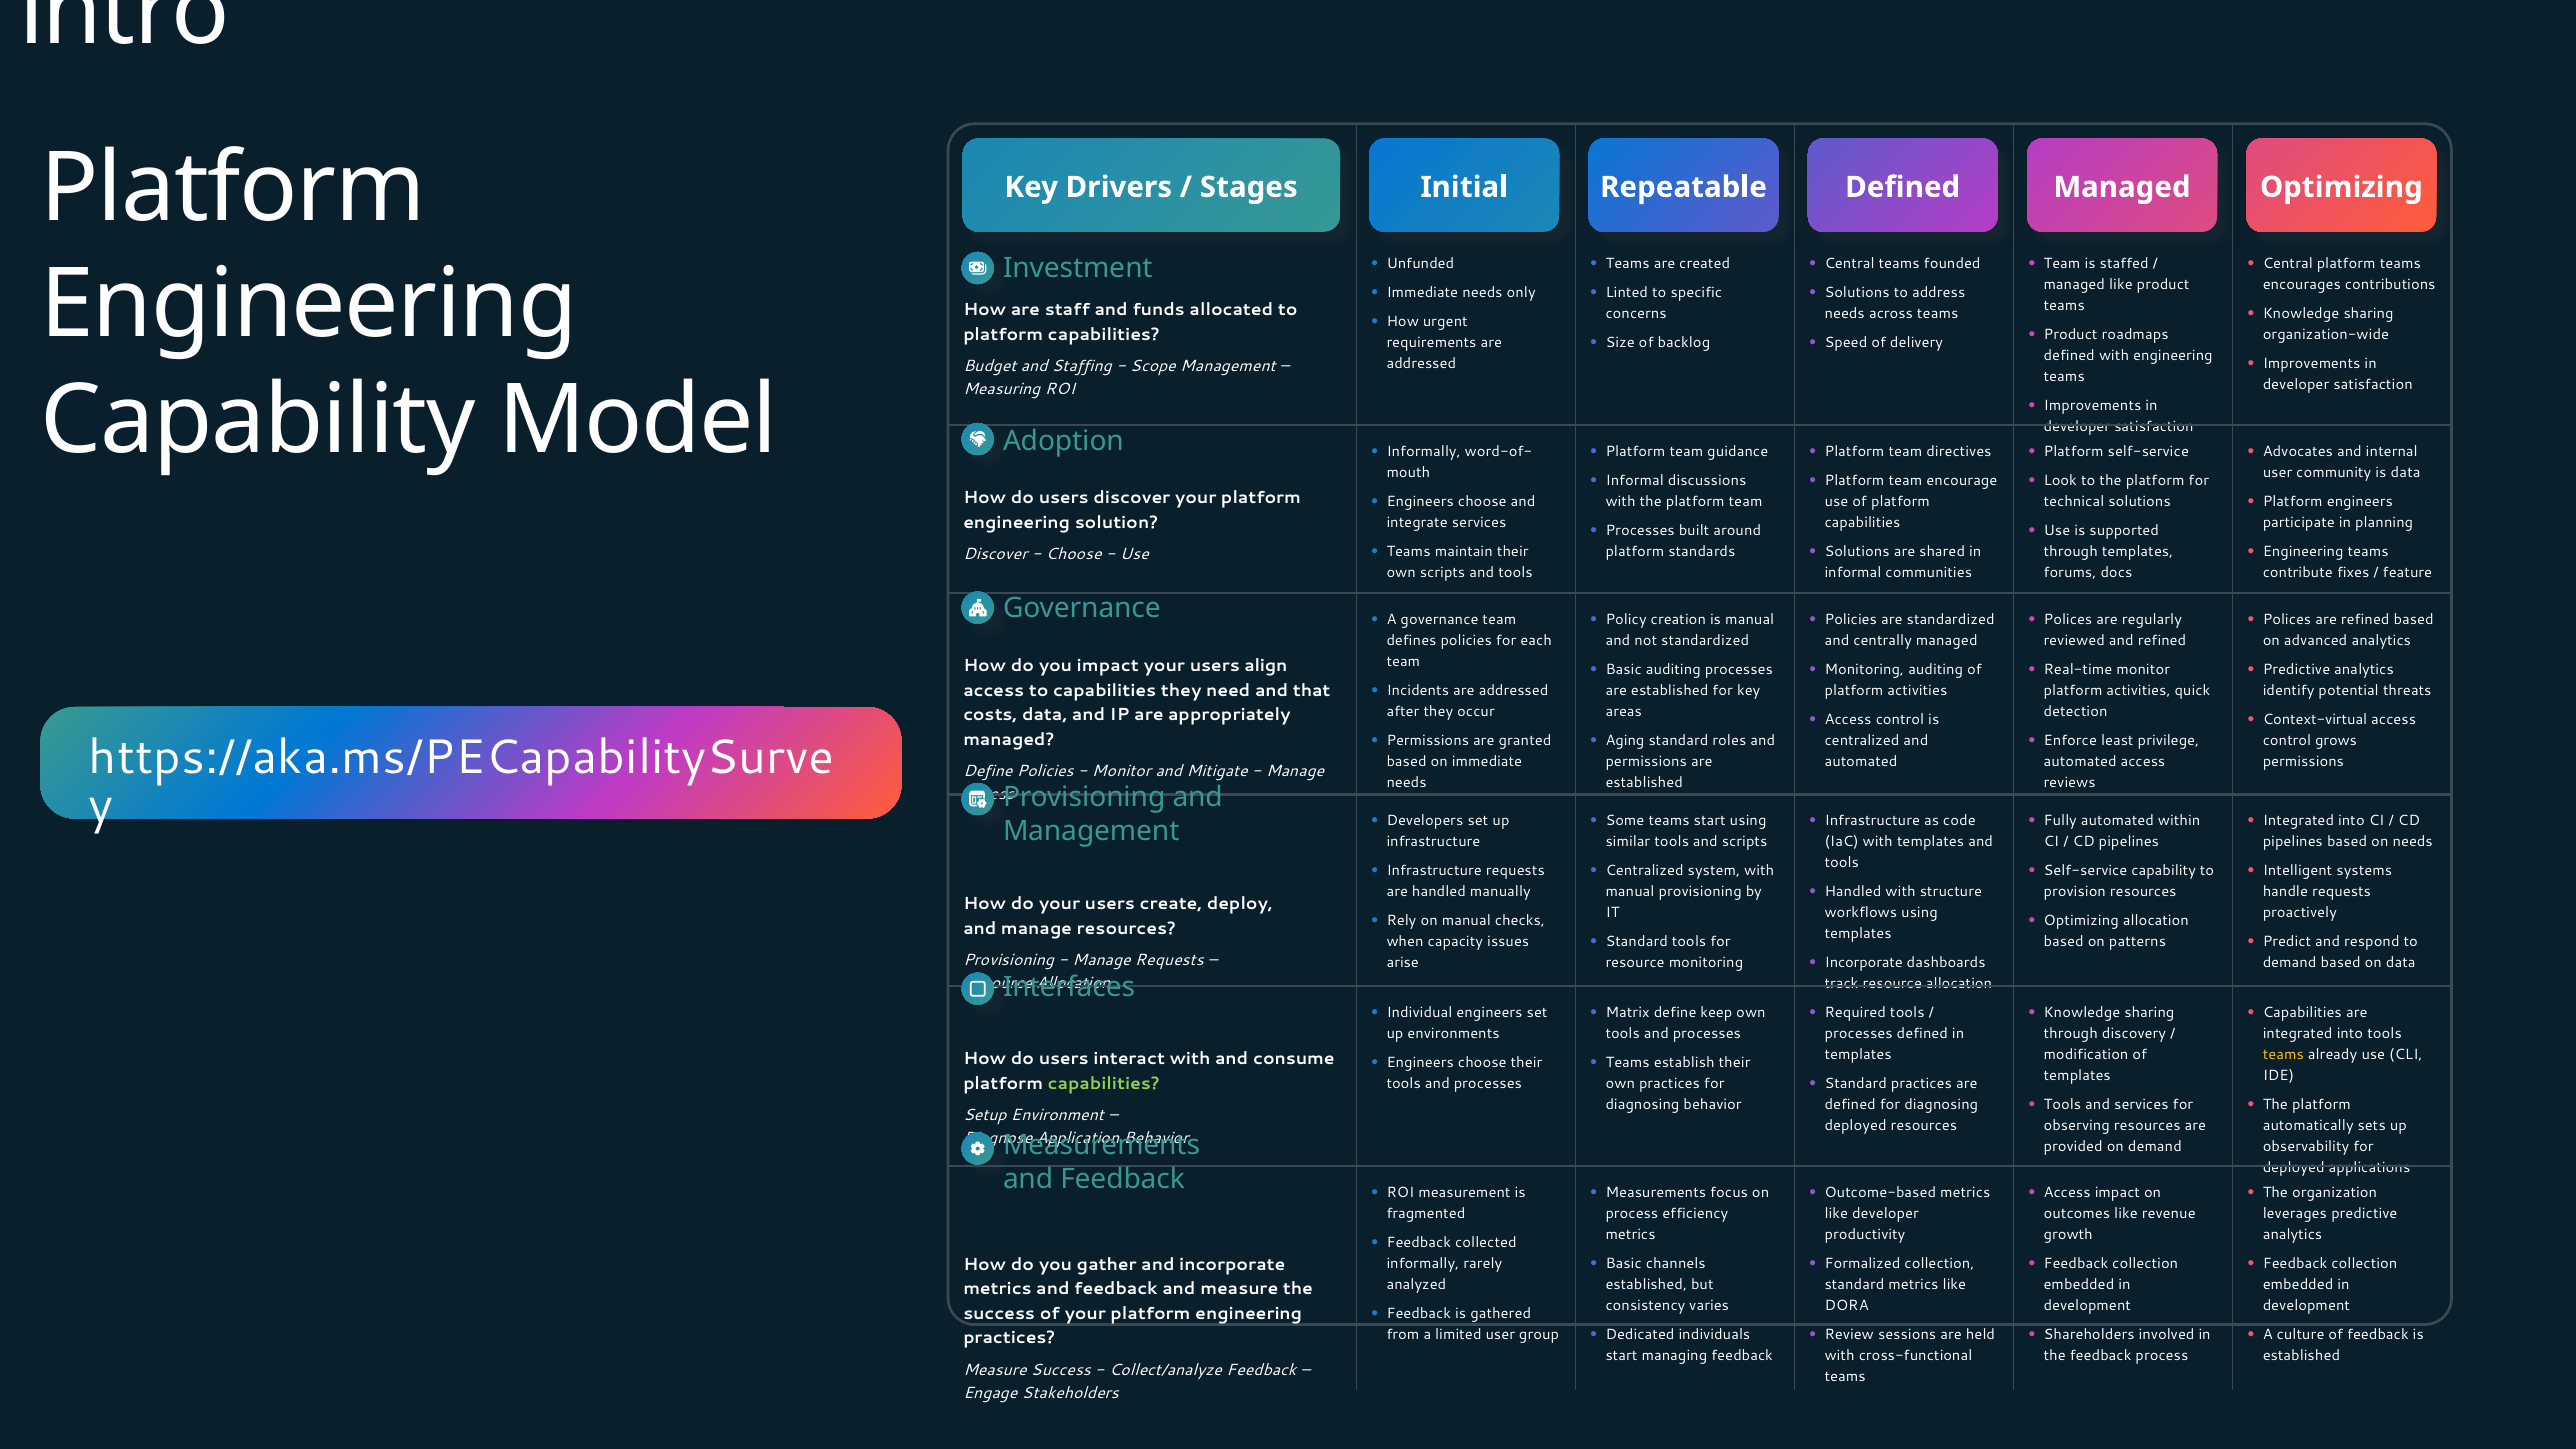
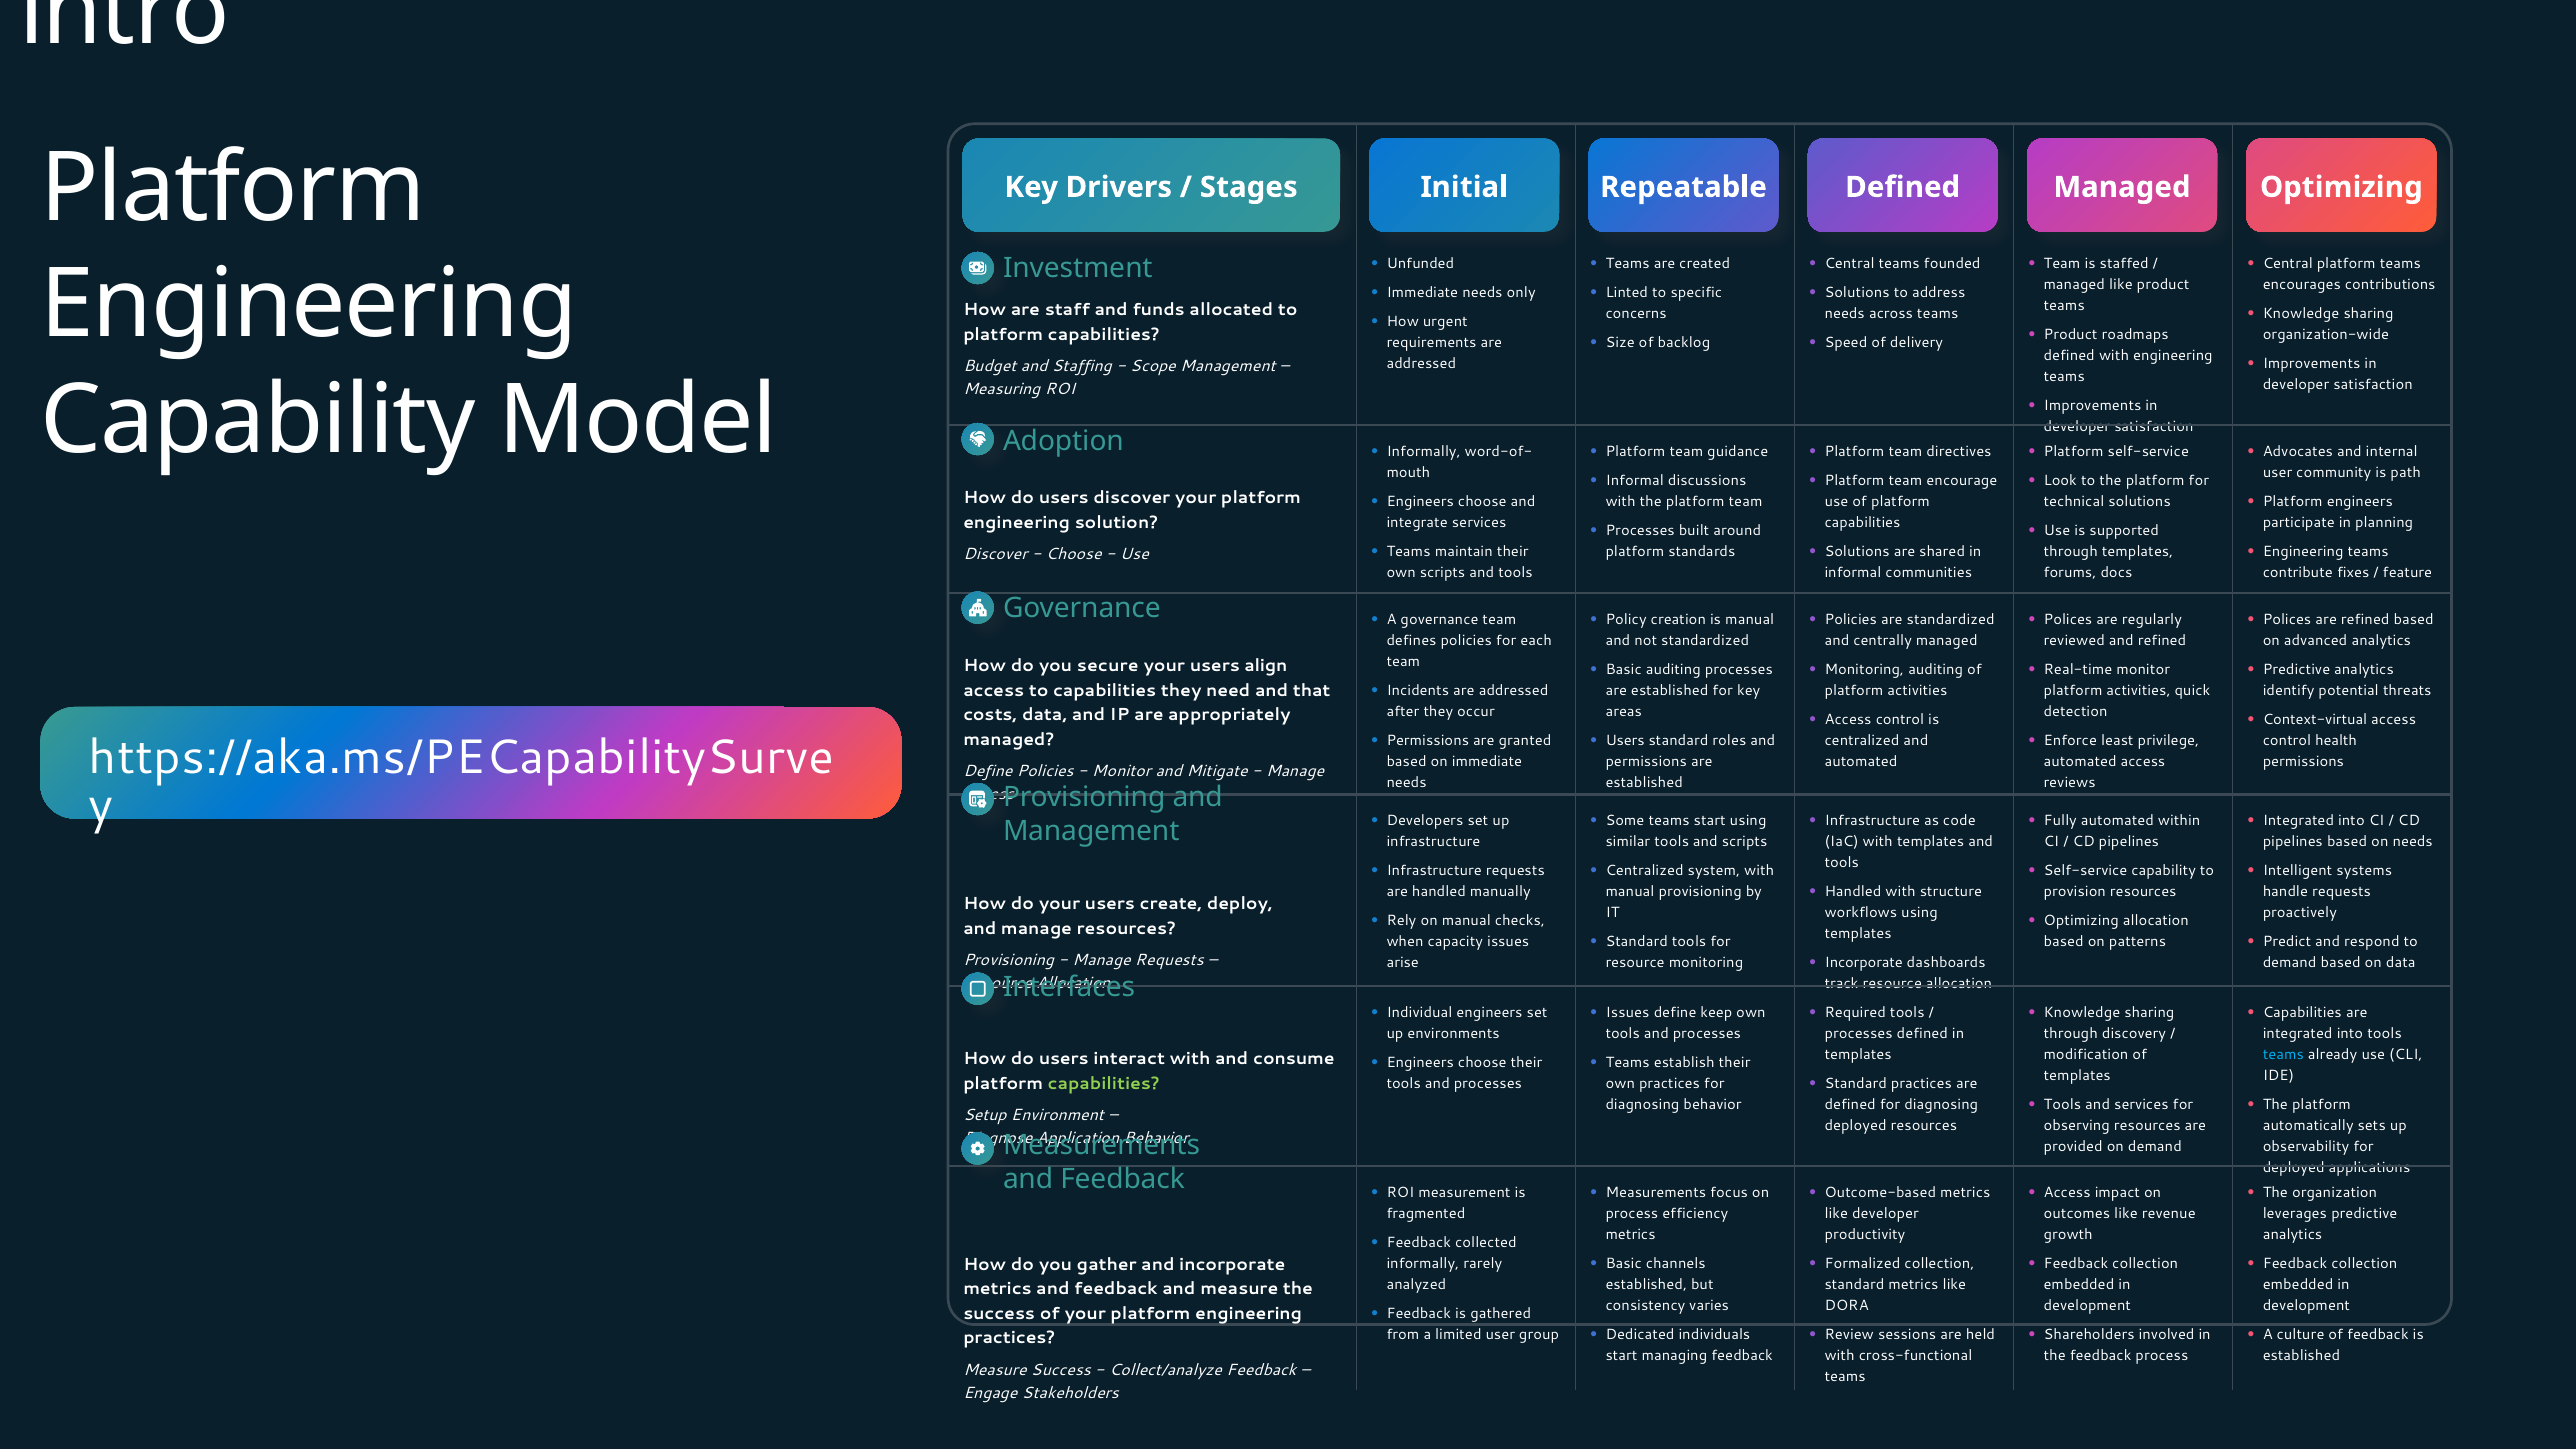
is data: data -> path
you impact: impact -> secure
Aging at (1625, 741): Aging -> Users
grows: grows -> health
Matrix at (1628, 1012): Matrix -> Issues
teams at (2283, 1054) colour: yellow -> light blue
